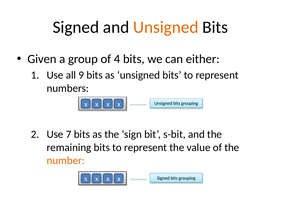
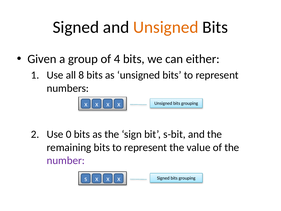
9: 9 -> 8
7: 7 -> 0
number colour: orange -> purple
